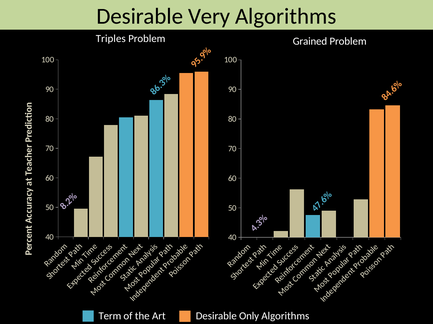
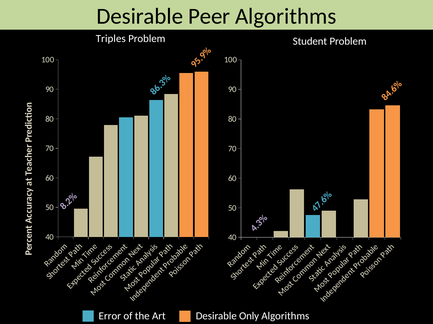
Very: Very -> Peer
Grained: Grained -> Student
Term: Term -> Error
